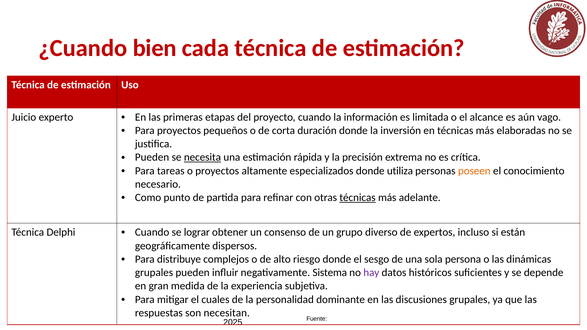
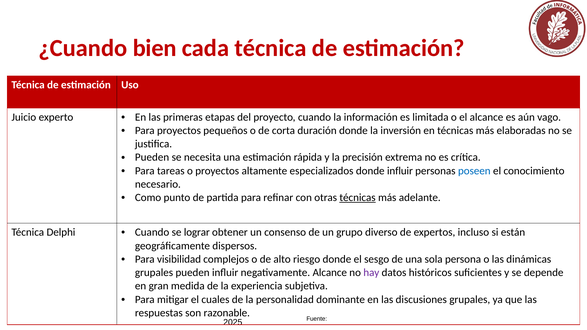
necesita underline: present -> none
donde utiliza: utiliza -> influir
poseen colour: orange -> blue
distribuye: distribuye -> visibilidad
negativamente Sistema: Sistema -> Alcance
necesitan: necesitan -> razonable
